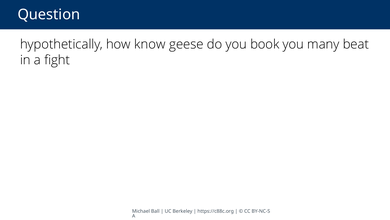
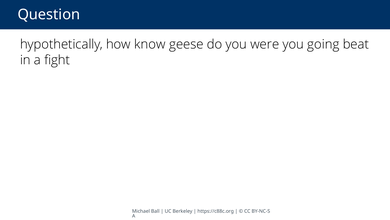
book: book -> were
many: many -> going
